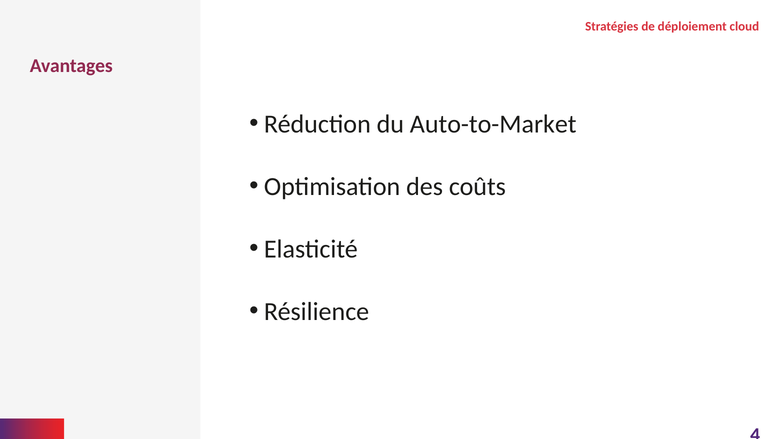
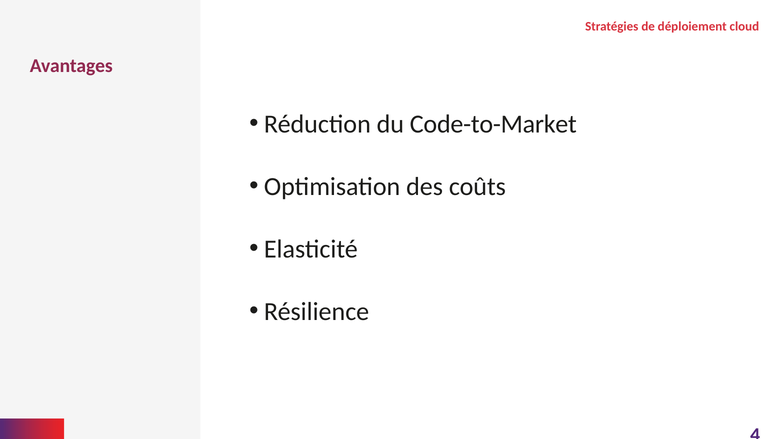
Auto-to-Market: Auto-to-Market -> Code-to-Market
